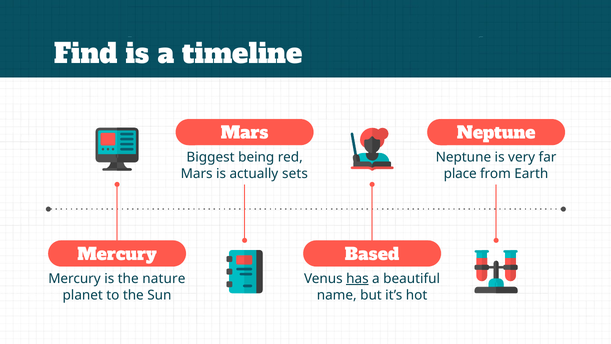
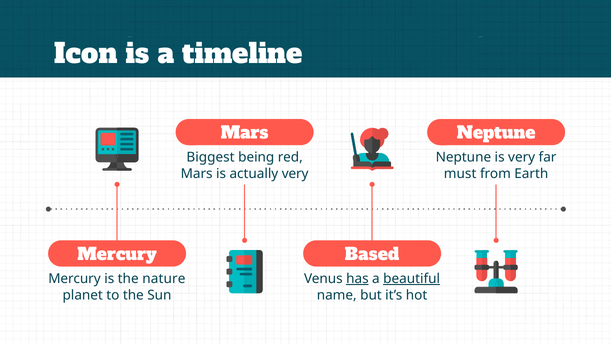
Find: Find -> Icon
actually sets: sets -> very
place: place -> must
beautiful underline: none -> present
